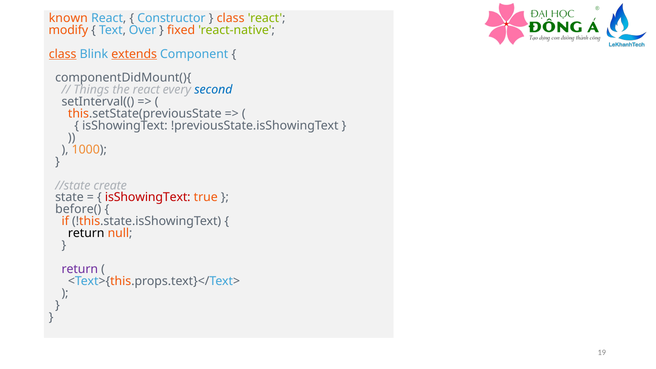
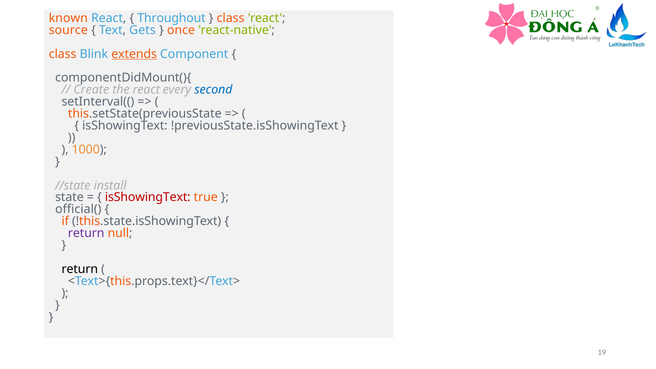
Constructor: Constructor -> Throughout
modify: modify -> source
Over: Over -> Gets
fixed: fixed -> once
class at (63, 54) underline: present -> none
Things: Things -> Create
create: create -> install
before(: before( -> official(
return at (86, 233) colour: black -> purple
return at (80, 269) colour: purple -> black
